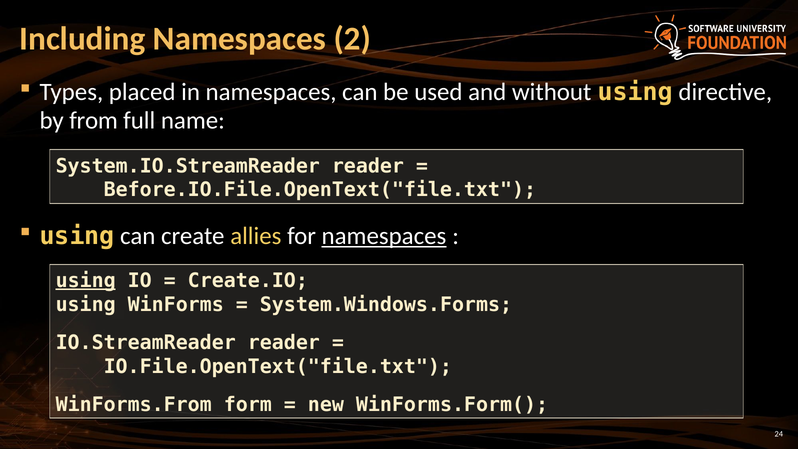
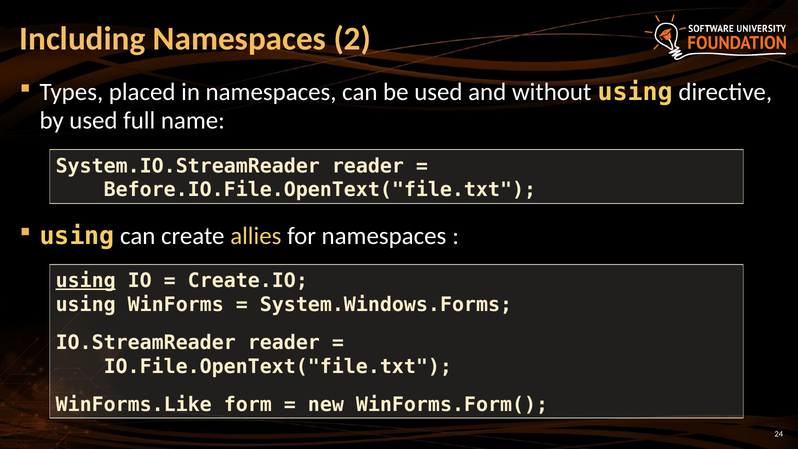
by from: from -> used
namespaces at (384, 236) underline: present -> none
WinForms.From: WinForms.From -> WinForms.Like
